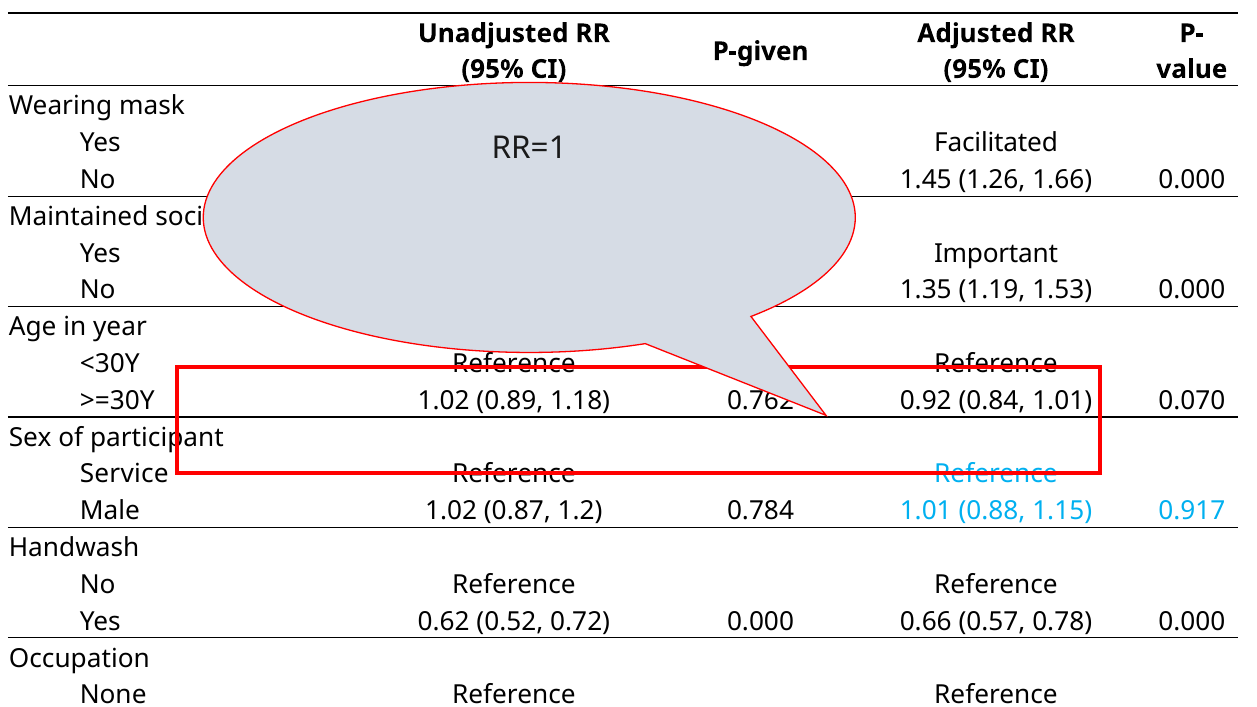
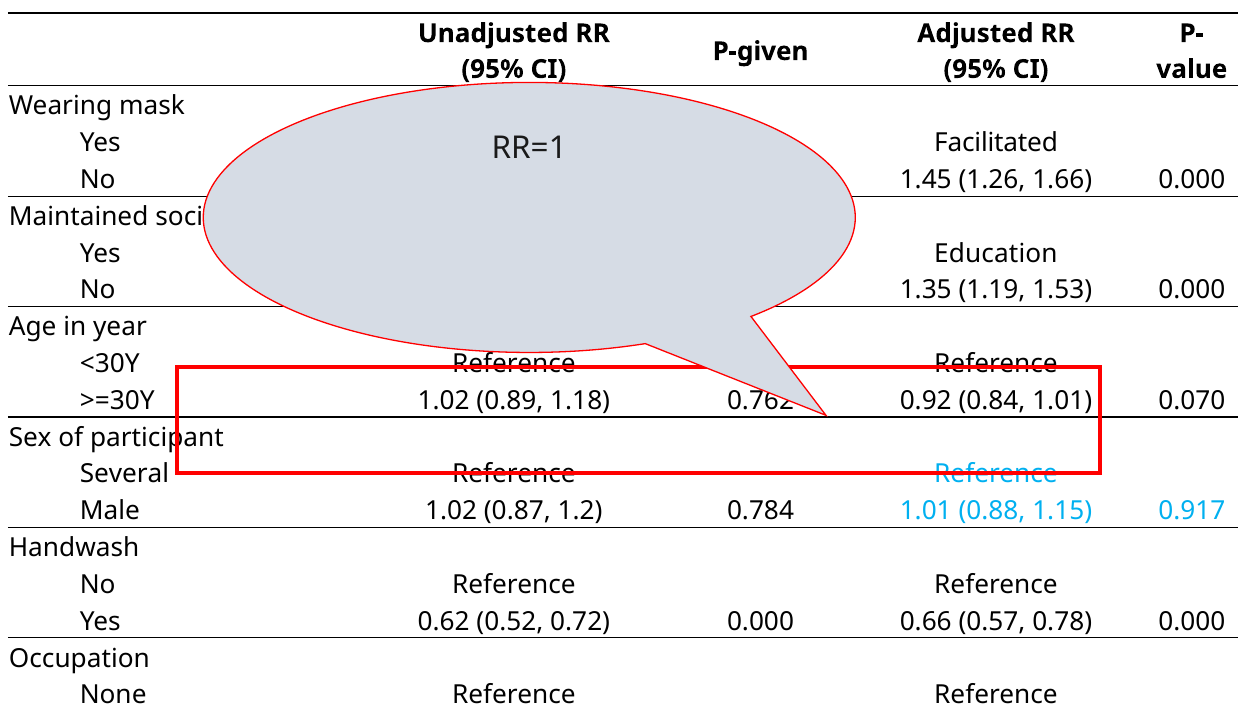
Important: Important -> Education
Service at (124, 474): Service -> Several
